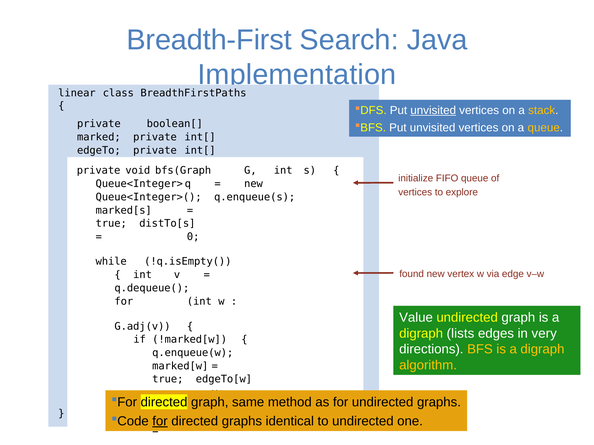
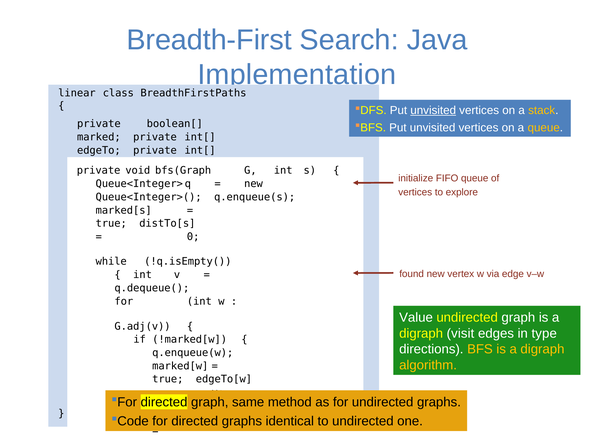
lists: lists -> visit
very: very -> type
for at (160, 422) underline: present -> none
